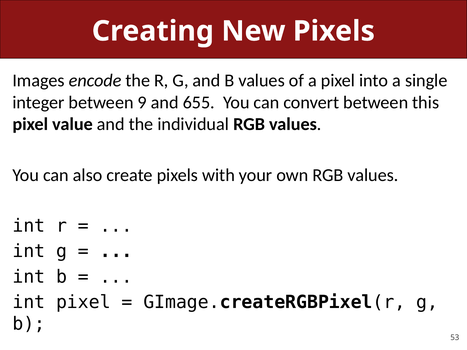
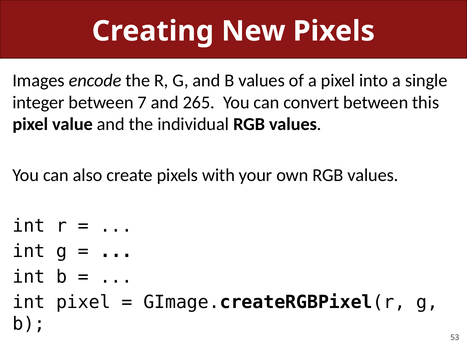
9: 9 -> 7
655: 655 -> 265
